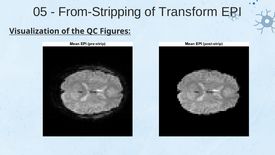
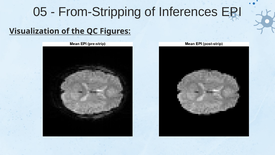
Transform: Transform -> Inferences
